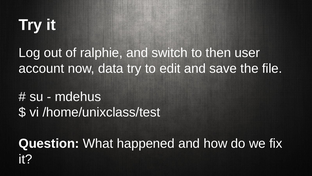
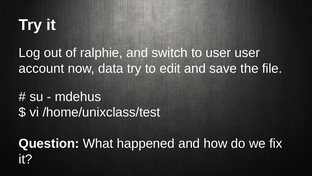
to then: then -> user
